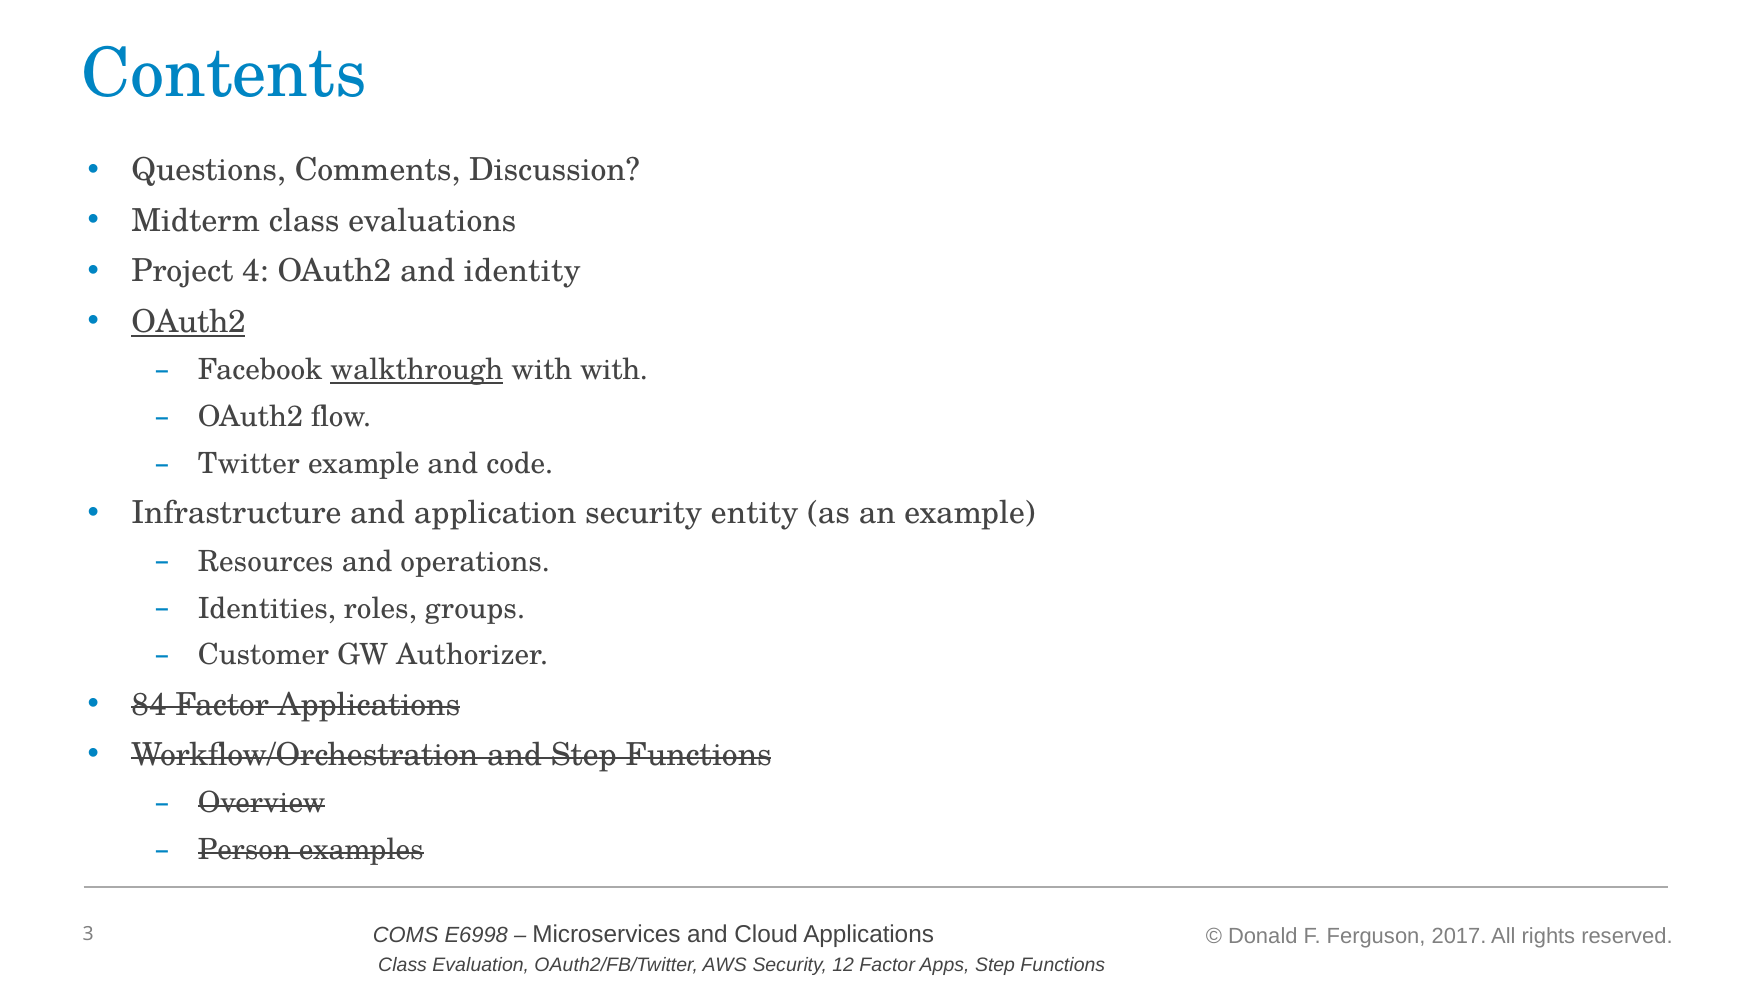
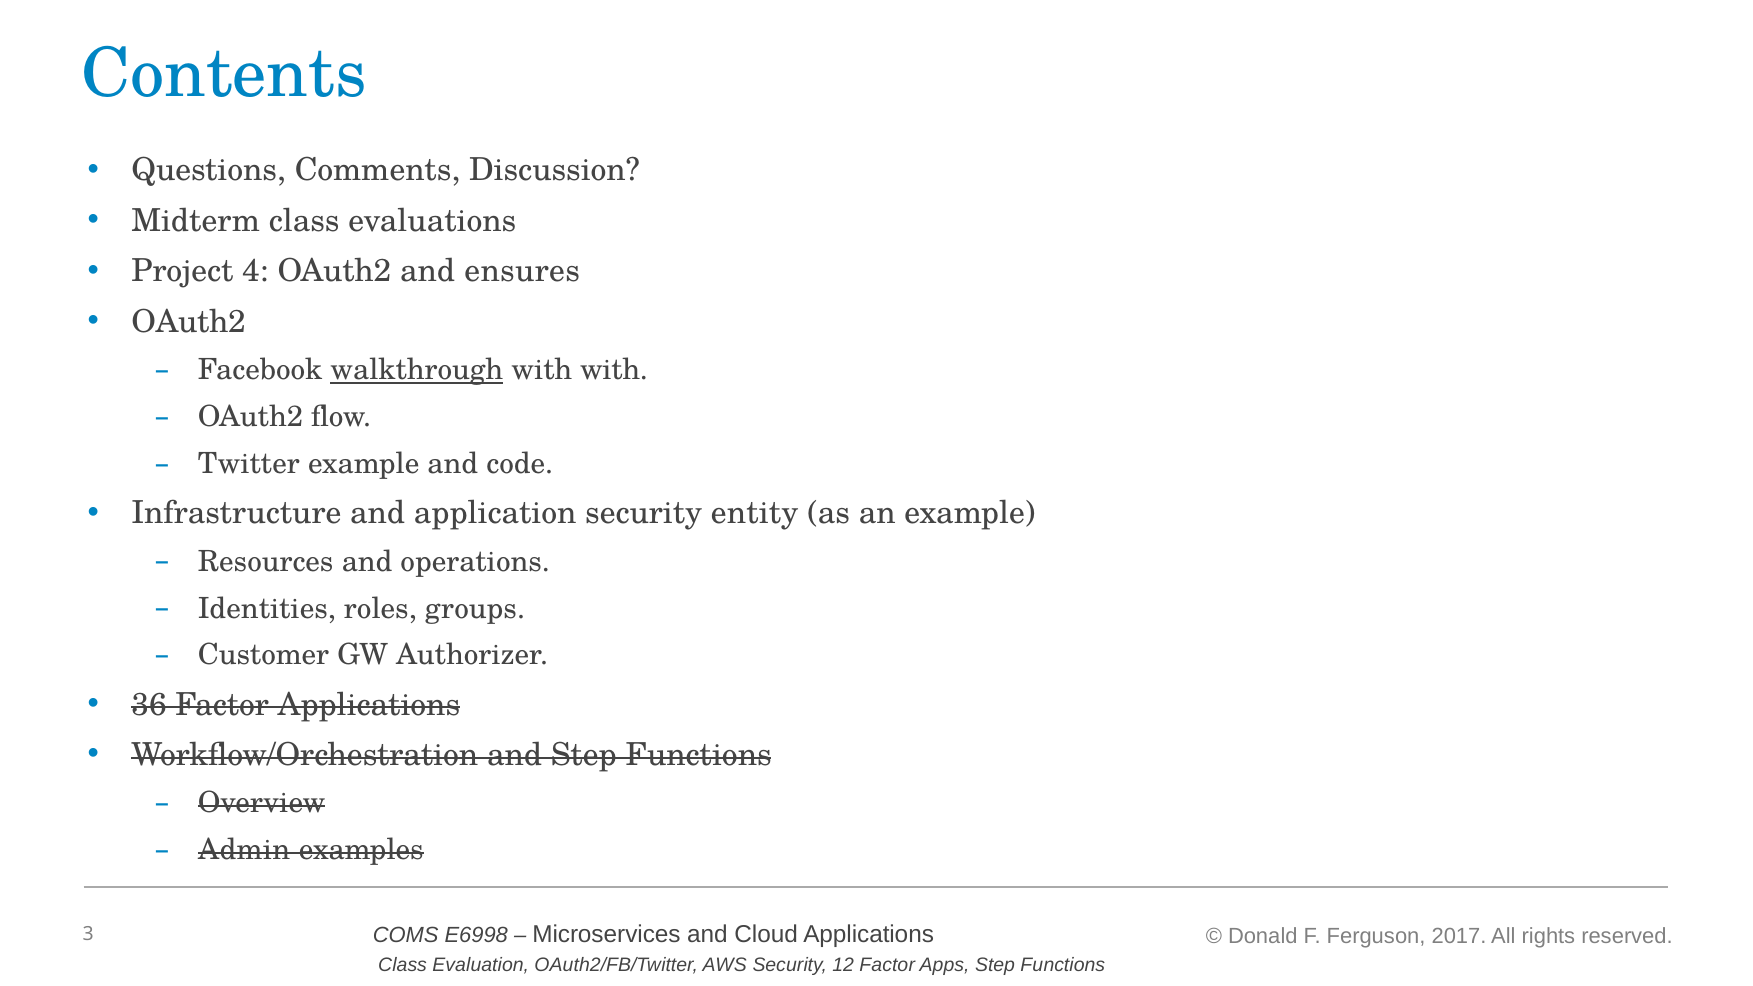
identity: identity -> ensures
OAuth2 at (189, 322) underline: present -> none
84: 84 -> 36
Person: Person -> Admin
